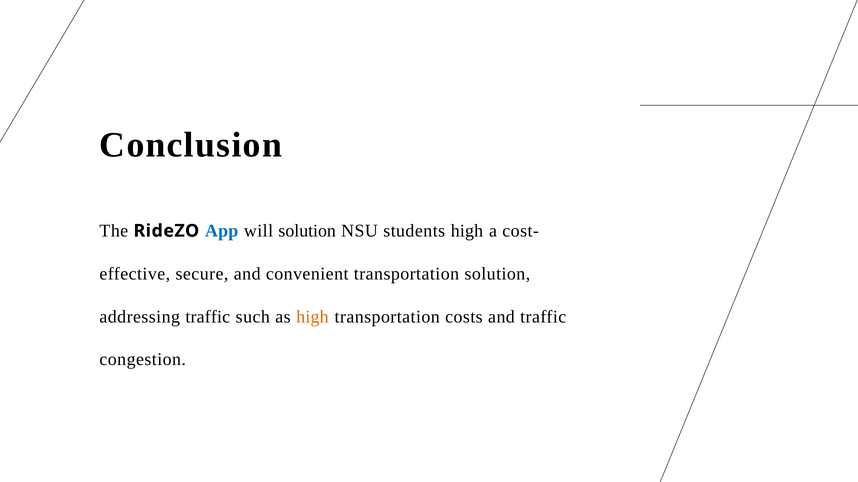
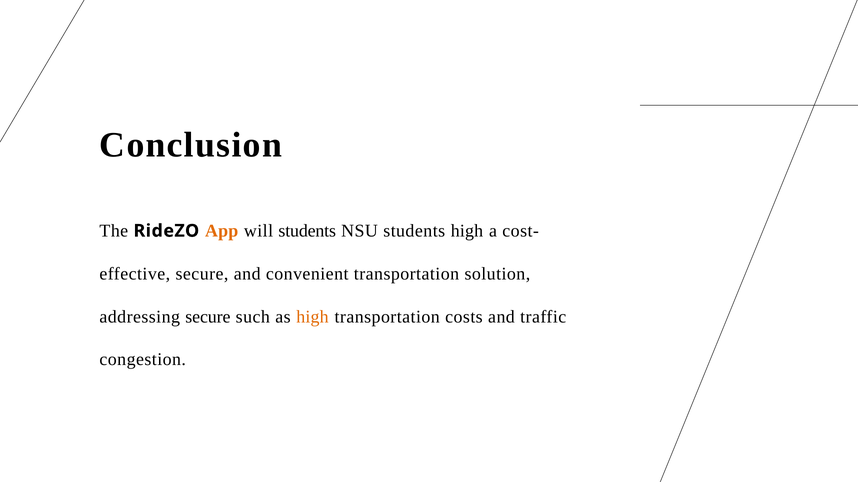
App colour: blue -> orange
will solution: solution -> students
addressing traffic: traffic -> secure
